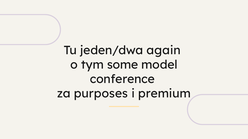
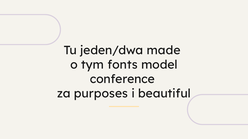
again: again -> made
some: some -> fonts
premium: premium -> beautiful
